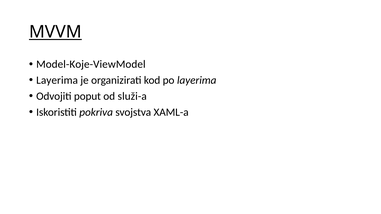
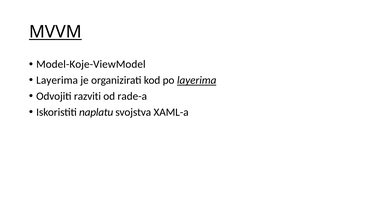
layerima at (197, 80) underline: none -> present
poput: poput -> razviti
služi-a: služi-a -> rade-a
pokriva: pokriva -> naplatu
